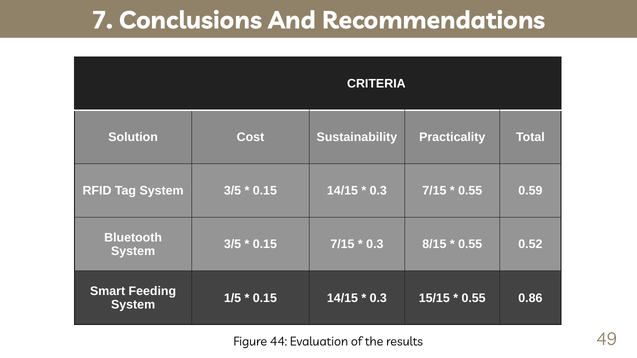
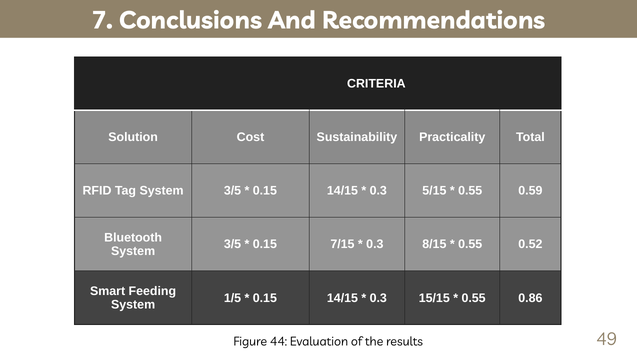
0.3 7/15: 7/15 -> 5/15
